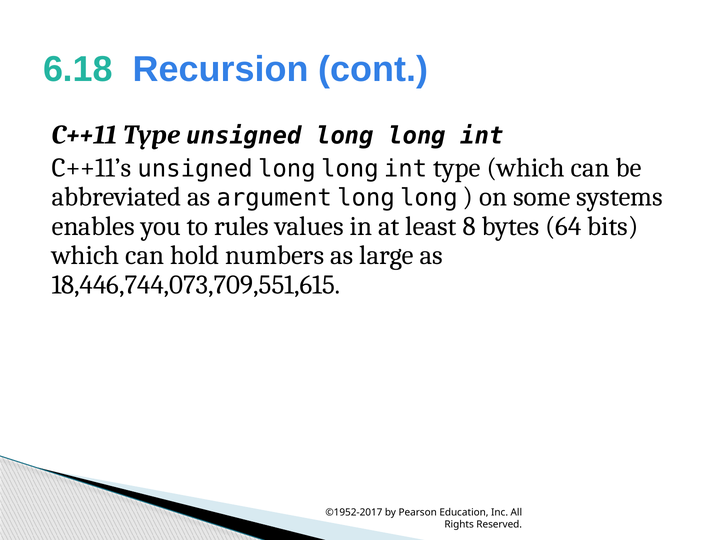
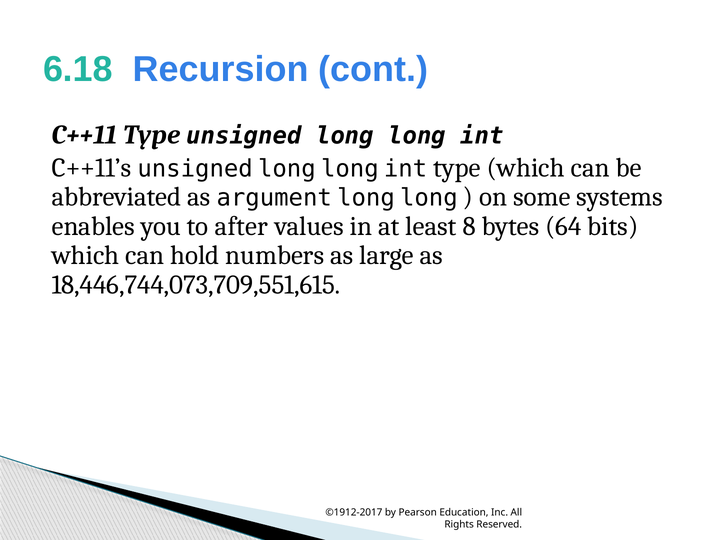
rules: rules -> after
©1952-2017: ©1952-2017 -> ©1912-2017
